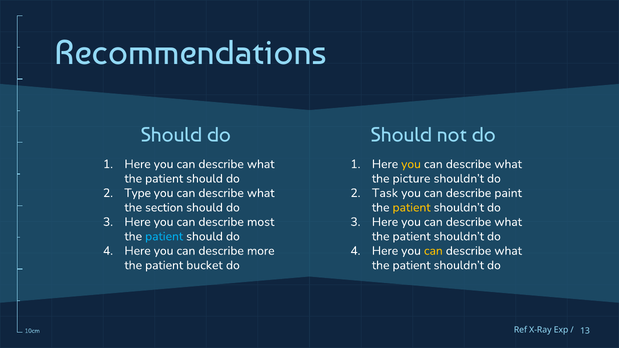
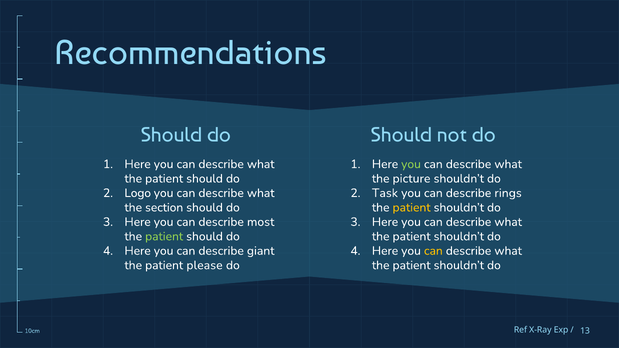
you at (411, 164) colour: yellow -> light green
Type: Type -> Logo
paint: paint -> rings
patient at (164, 236) colour: light blue -> light green
more: more -> giant
bucket: bucket -> please
